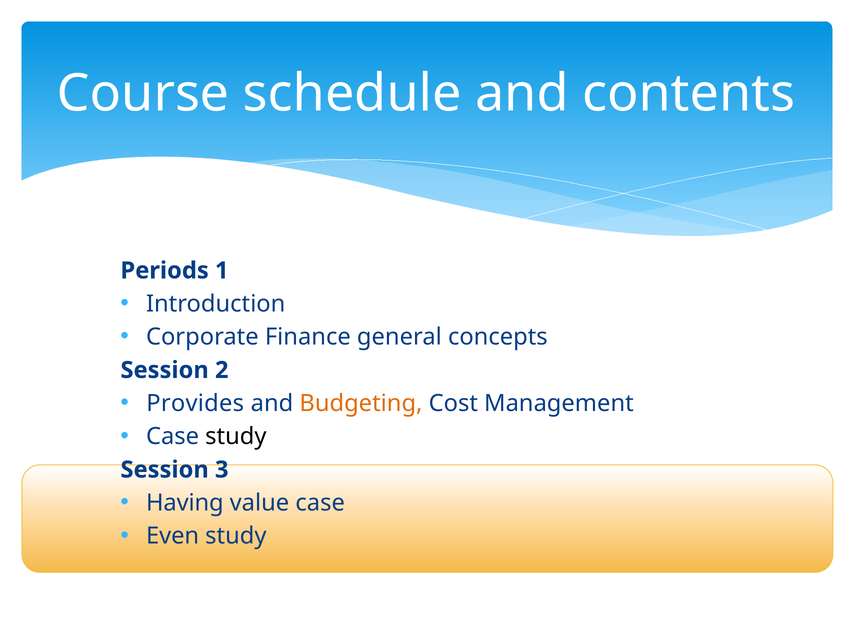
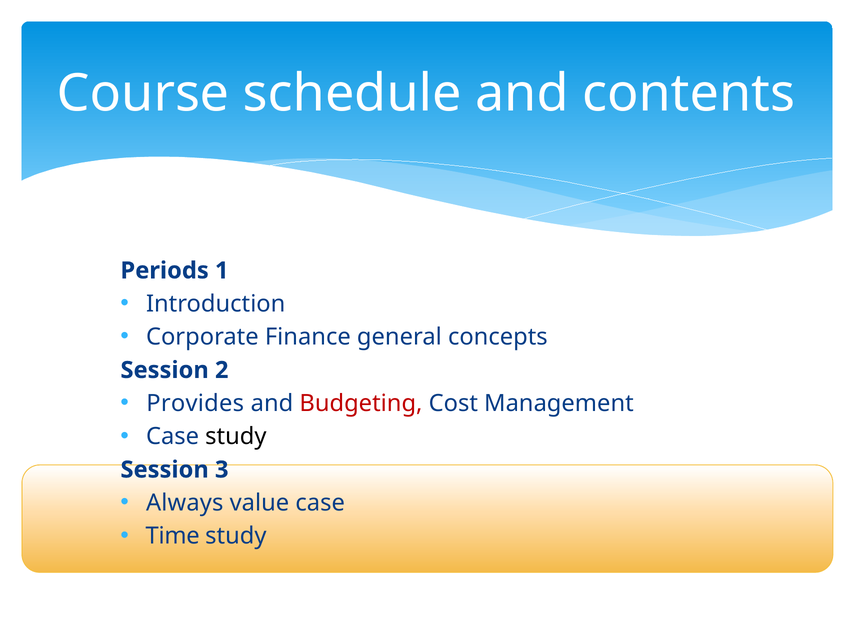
Budgeting colour: orange -> red
Having: Having -> Always
Even: Even -> Time
